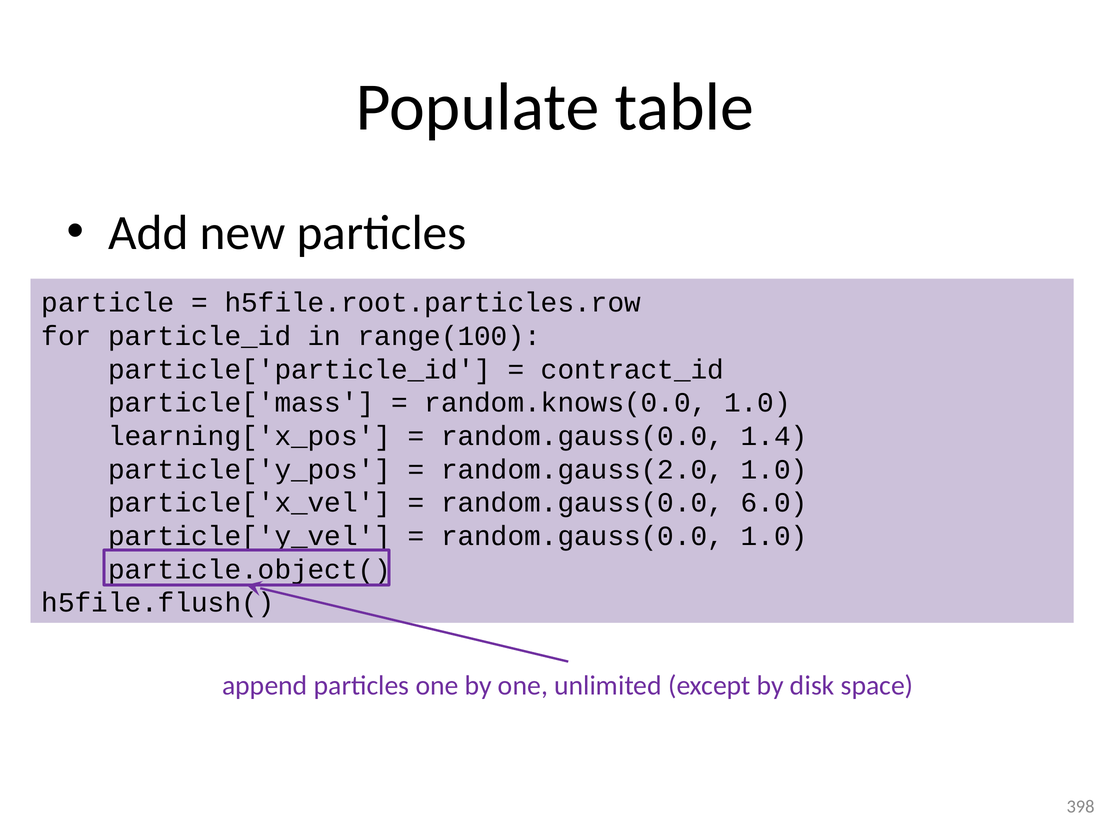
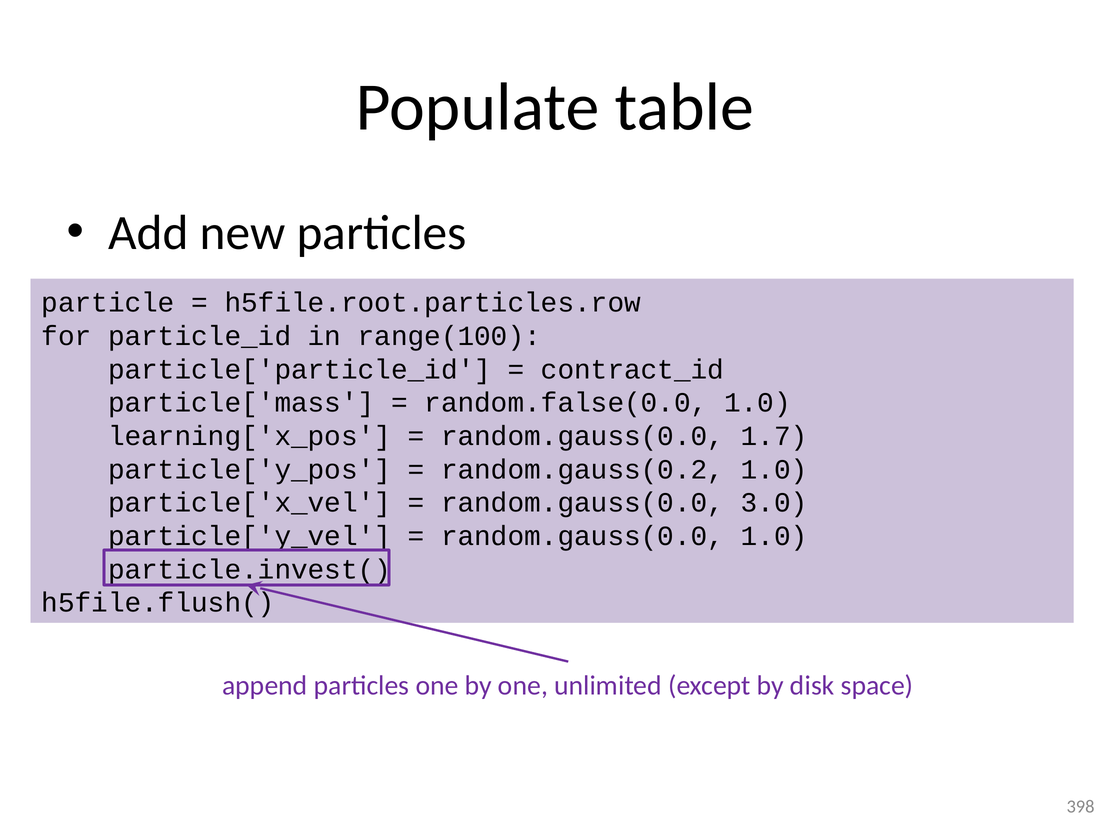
random.knows(0.0: random.knows(0.0 -> random.false(0.0
1.4: 1.4 -> 1.7
random.gauss(2.0: random.gauss(2.0 -> random.gauss(0.2
6.0: 6.0 -> 3.0
particle.object(: particle.object( -> particle.invest(
